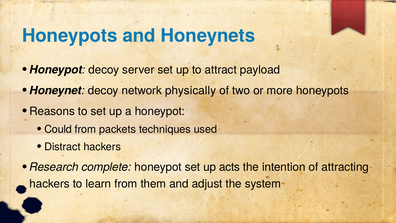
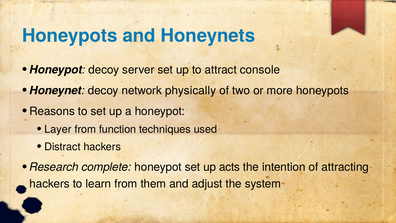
payload: payload -> console
Could: Could -> Layer
packets: packets -> function
